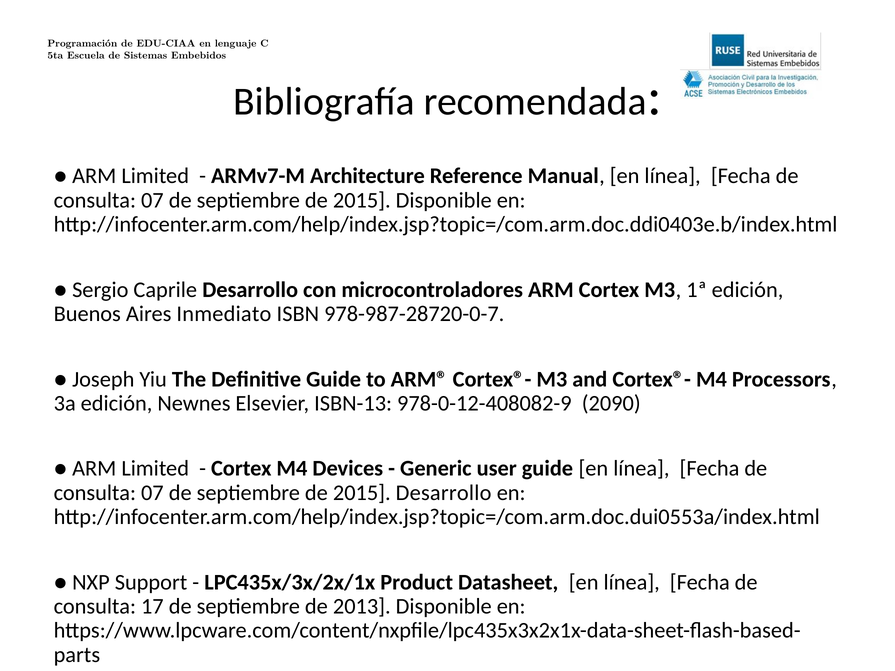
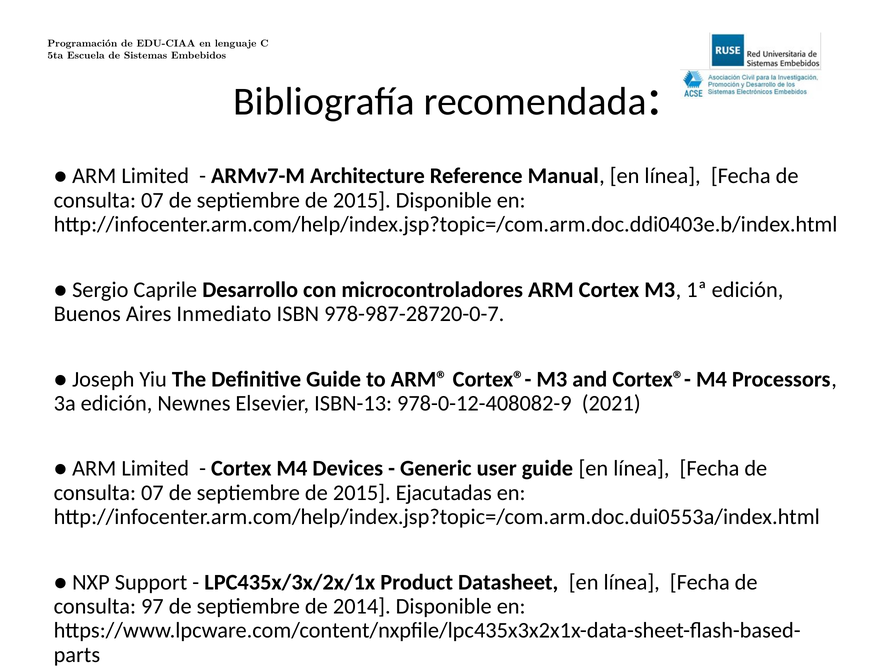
2090: 2090 -> 2021
2015 Desarrollo: Desarrollo -> Ejacutadas
17: 17 -> 97
2013: 2013 -> 2014
